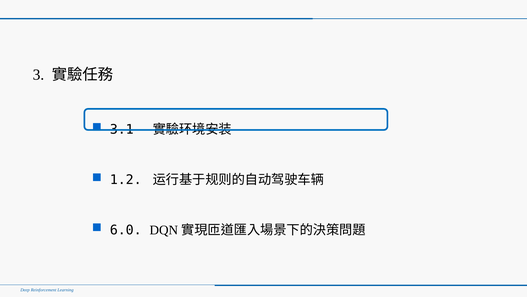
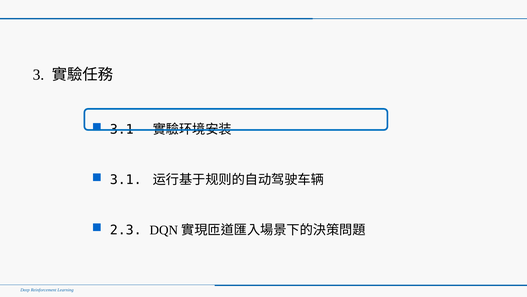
1.2 at (126, 180): 1.2 -> 3.1
6.0: 6.0 -> 2.3
